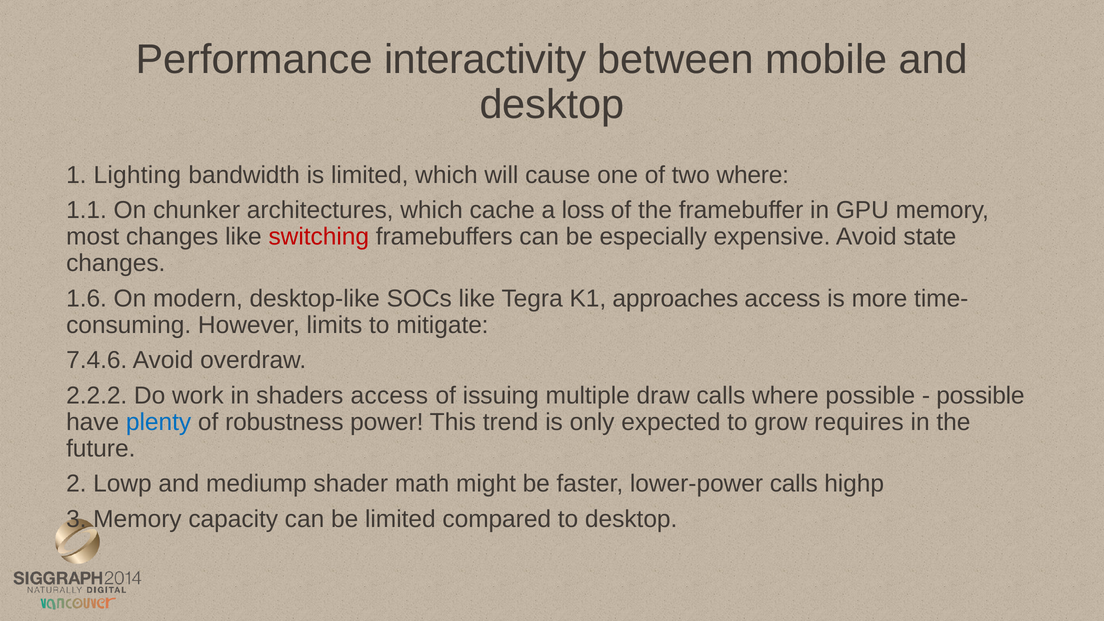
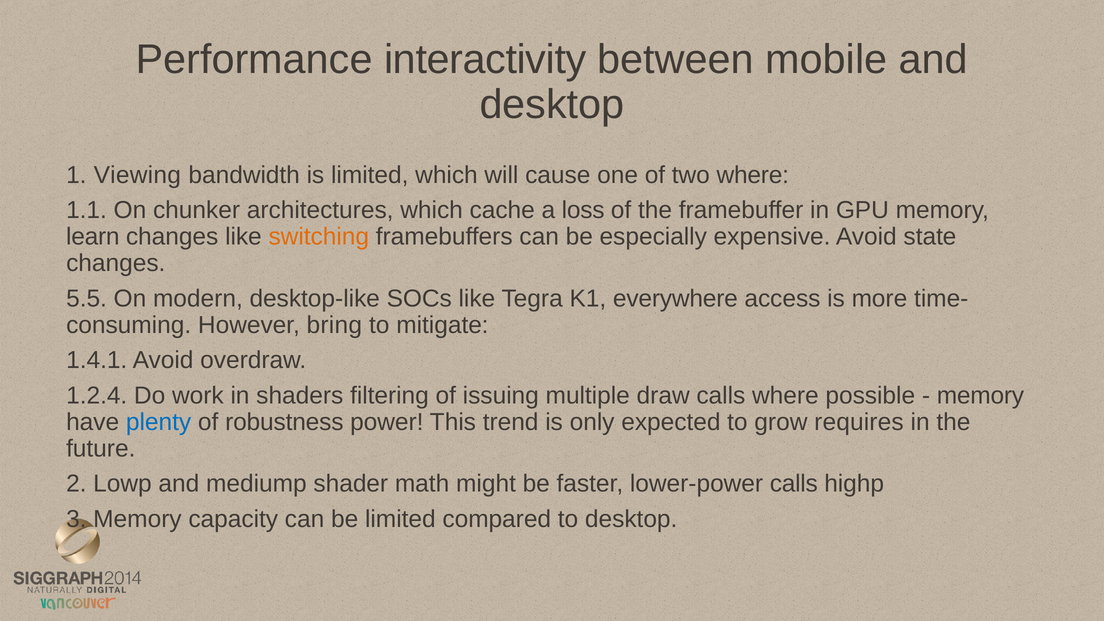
Lighting: Lighting -> Viewing
most: most -> learn
switching colour: red -> orange
1.6: 1.6 -> 5.5
approaches: approaches -> everywhere
limits: limits -> bring
7.4.6: 7.4.6 -> 1.4.1
2.2.2: 2.2.2 -> 1.2.4
shaders access: access -> filtering
possible at (980, 396): possible -> memory
